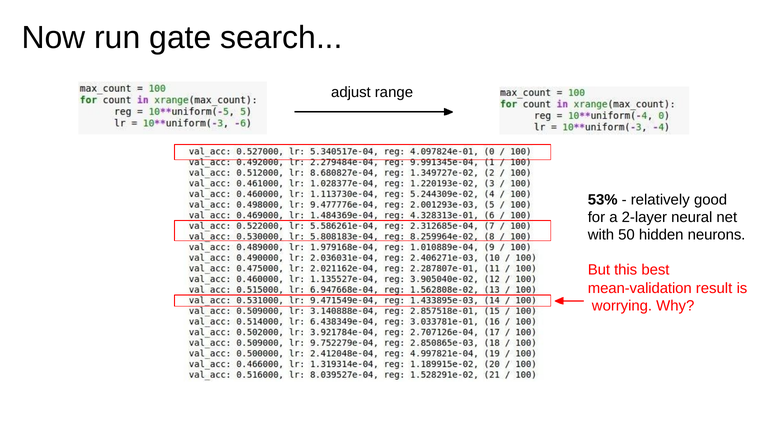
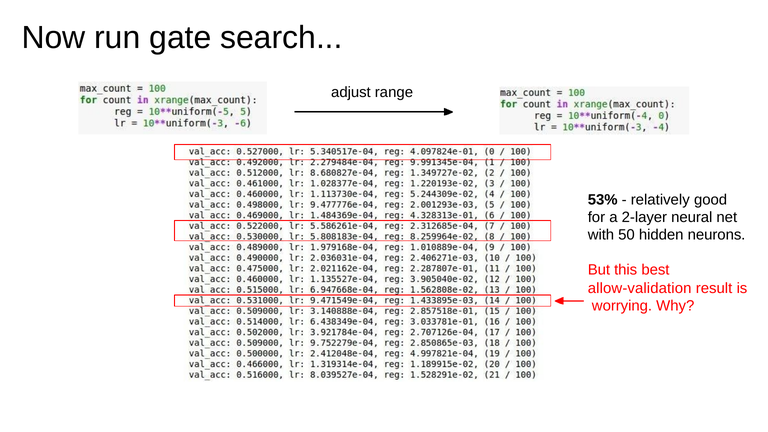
mean-validation: mean-validation -> allow-validation
